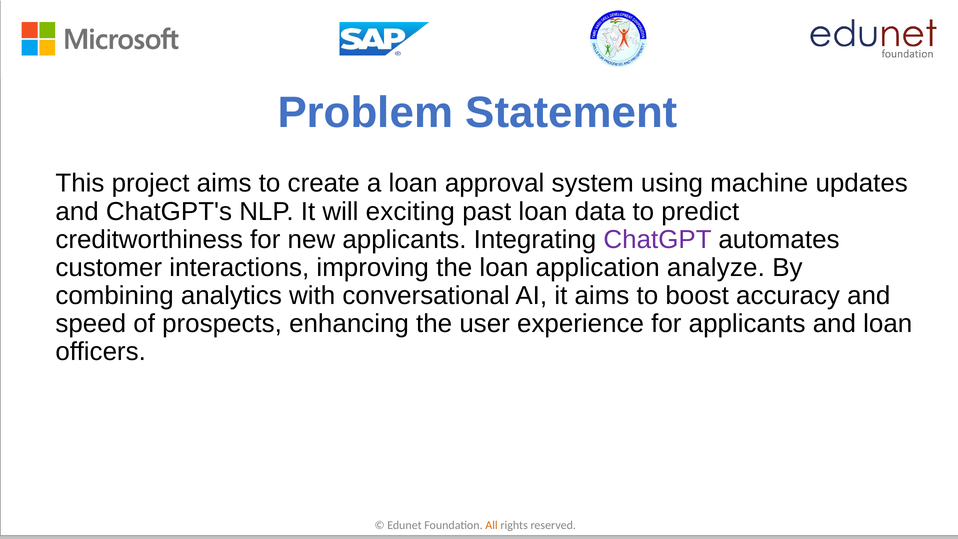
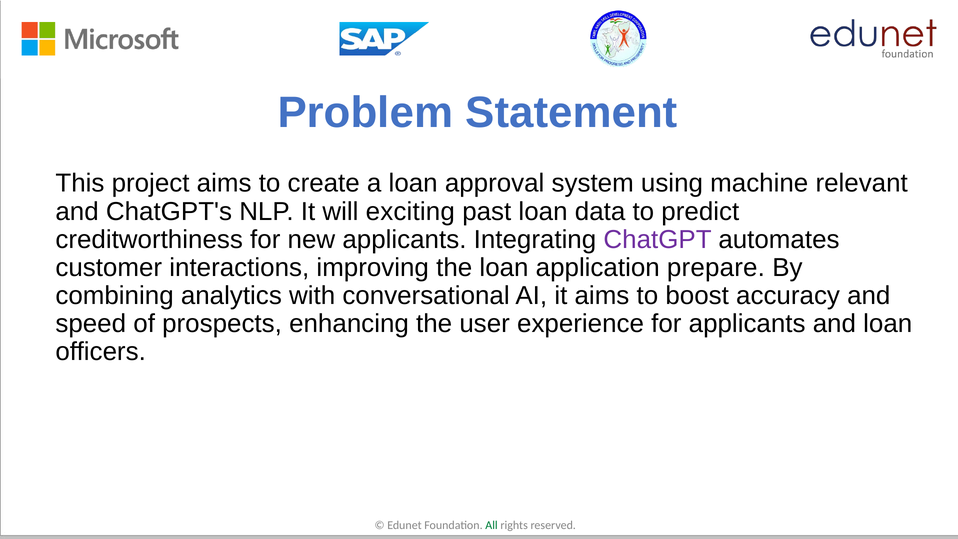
updates: updates -> relevant
analyze: analyze -> prepare
All colour: orange -> green
